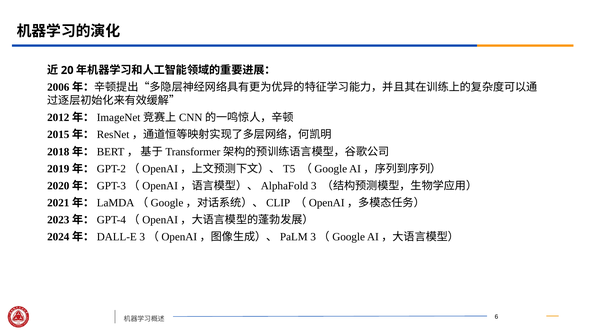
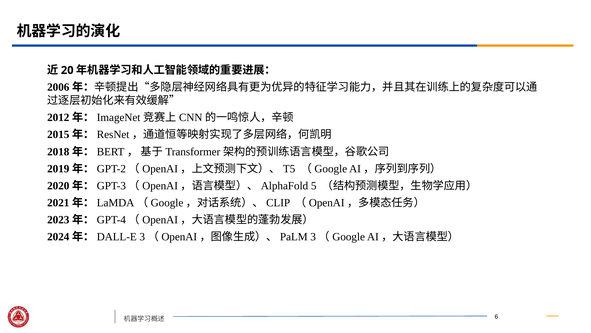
3: 3 -> 5
